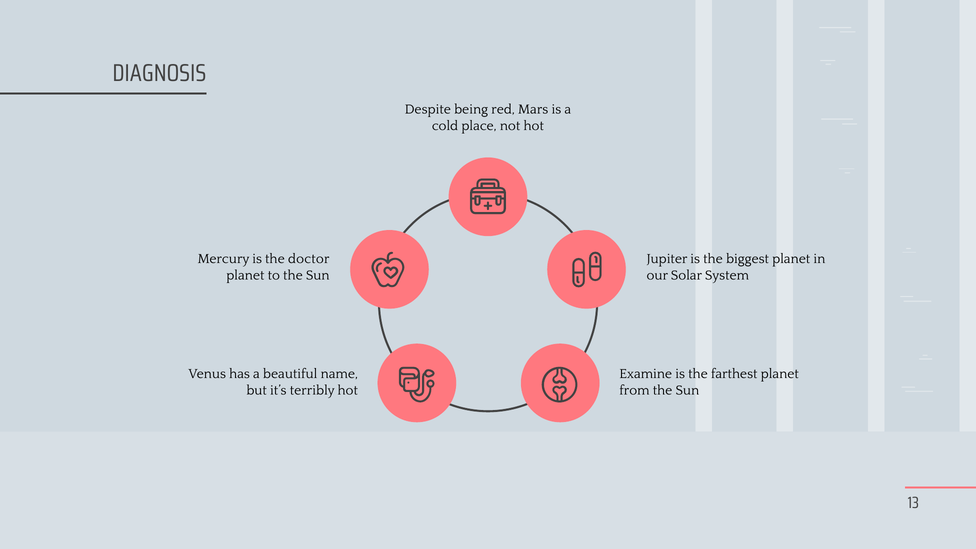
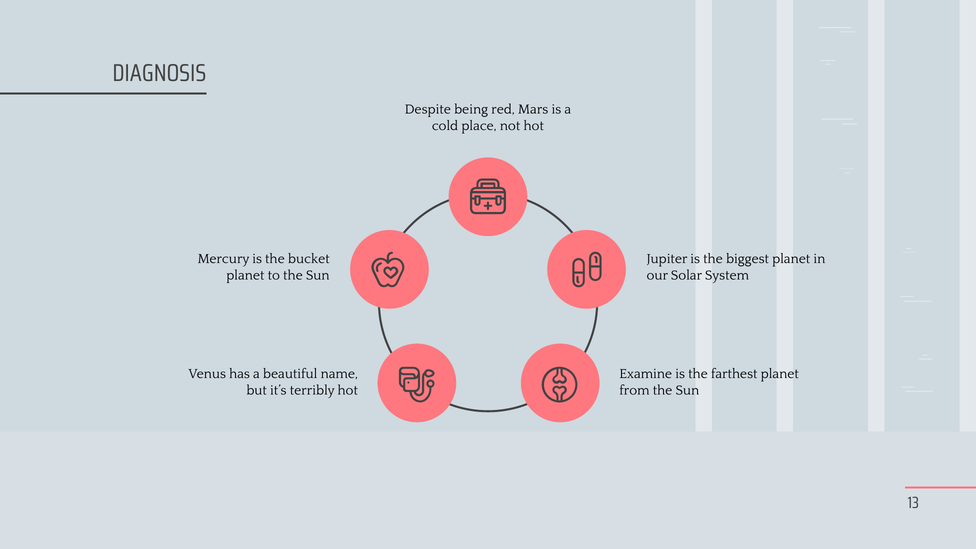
doctor: doctor -> bucket
